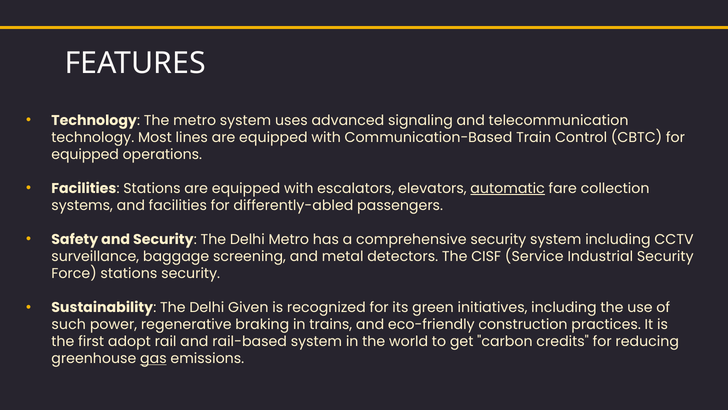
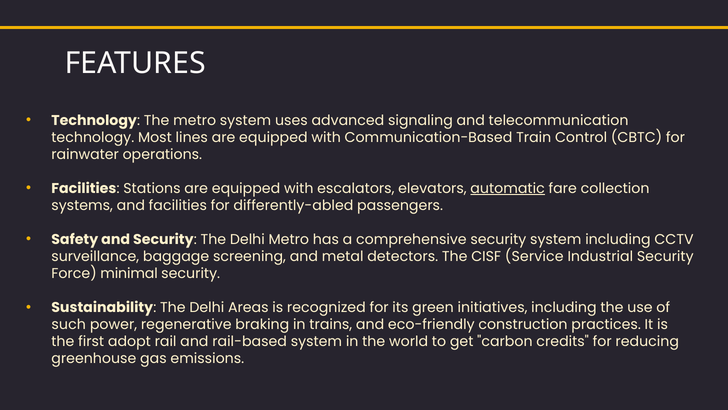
equipped at (85, 154): equipped -> rainwater
Force stations: stations -> minimal
Given: Given -> Areas
gas underline: present -> none
